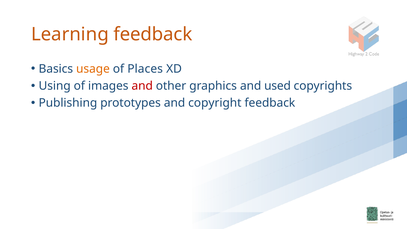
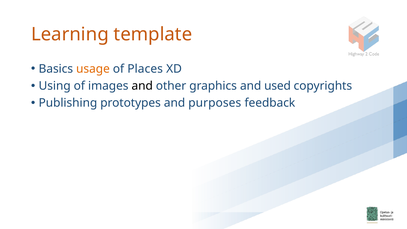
Learning feedback: feedback -> template
and at (142, 86) colour: red -> black
copyright: copyright -> purposes
